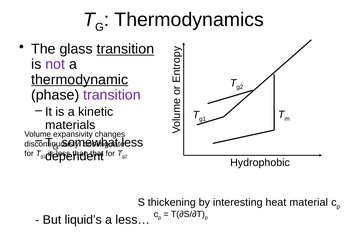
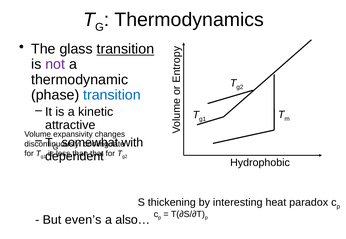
thermodynamic underline: present -> none
transition at (112, 95) colour: purple -> blue
materials: materials -> attractive
less at (132, 143): less -> with
material: material -> paradox
liquid’s: liquid’s -> even’s
less…: less… -> also…
